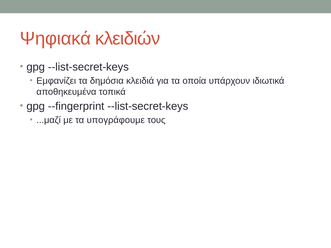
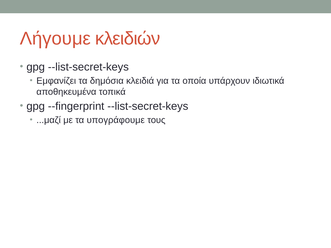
Ψηφιακά: Ψηφιακά -> Λήγουμε
